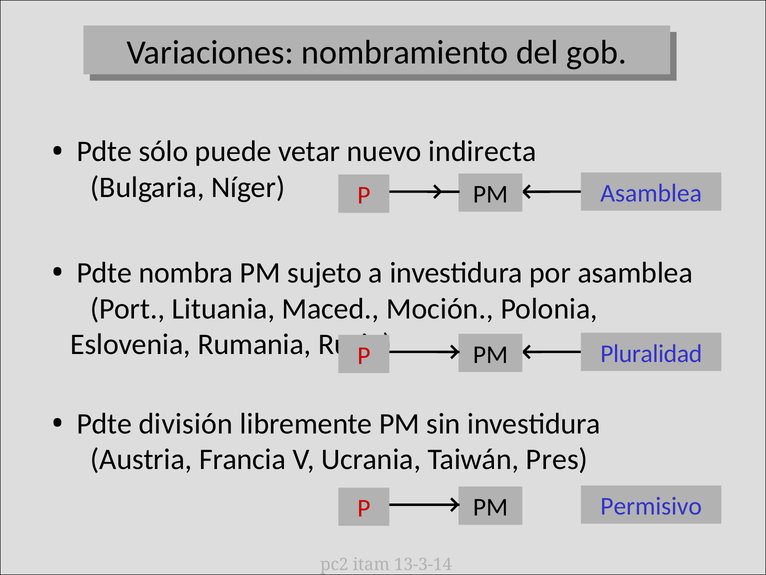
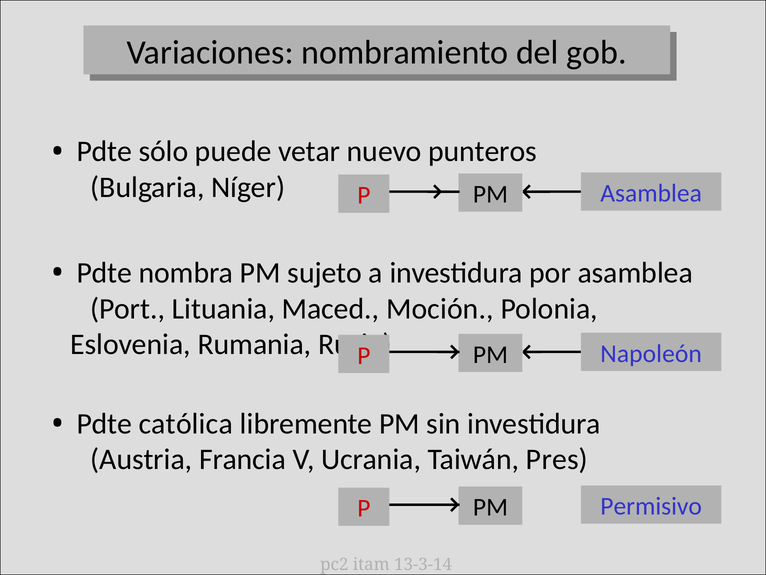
indirecta: indirecta -> punteros
Pluralidad: Pluralidad -> Napoleón
división: división -> católica
